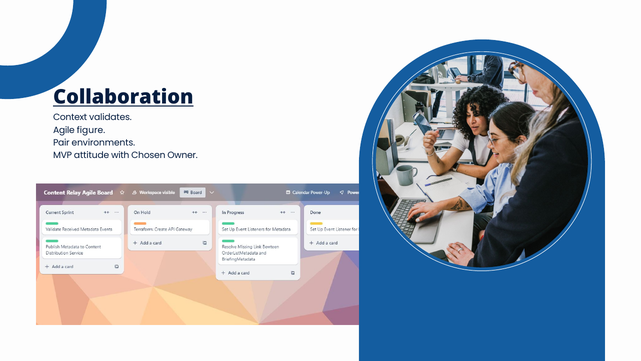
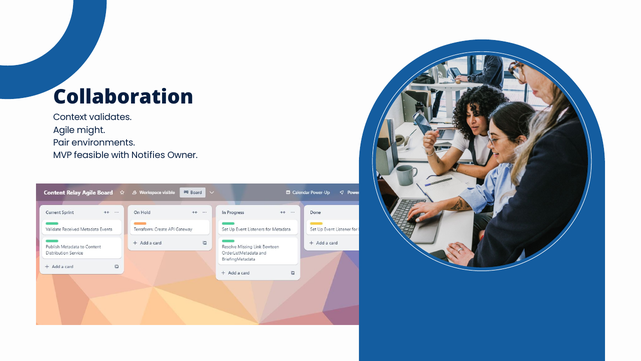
Collaboration underline: present -> none
figure: figure -> might
attitude: attitude -> feasible
Chosen: Chosen -> Notifies
